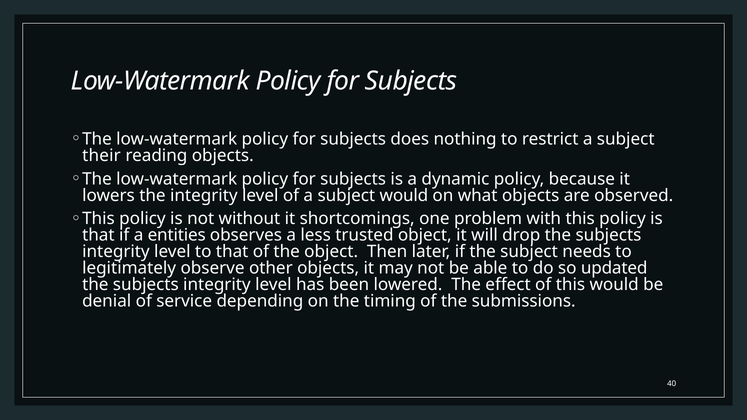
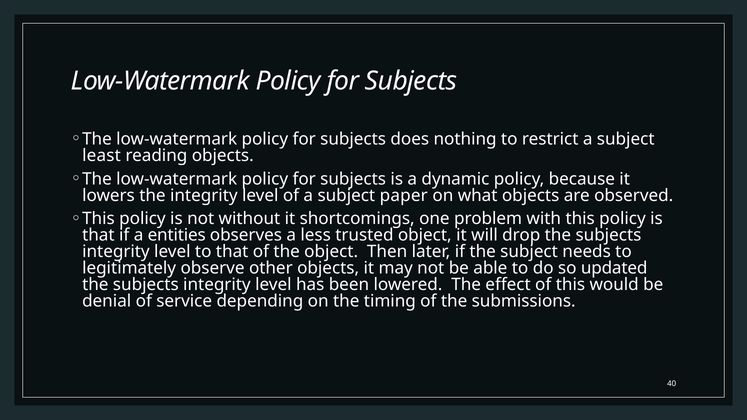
their: their -> least
subject would: would -> paper
